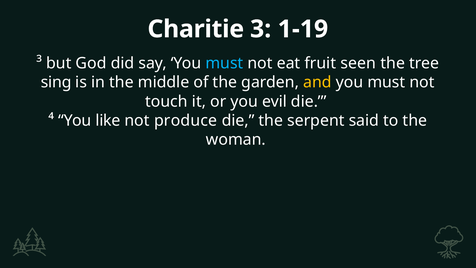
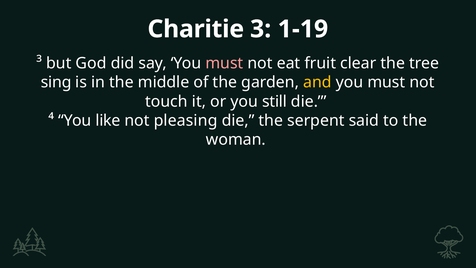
must at (224, 63) colour: light blue -> pink
seen: seen -> clear
evil: evil -> still
produce: produce -> pleasing
